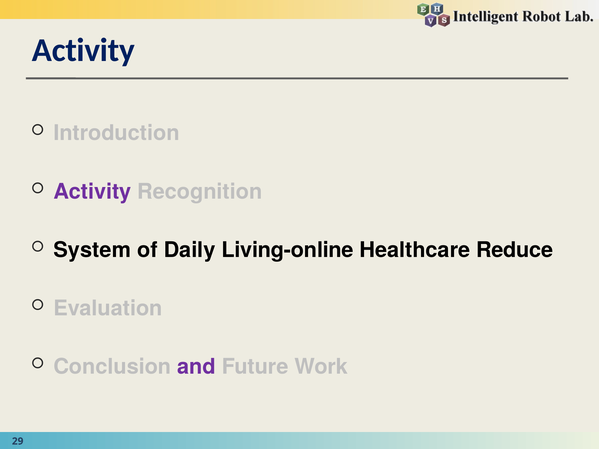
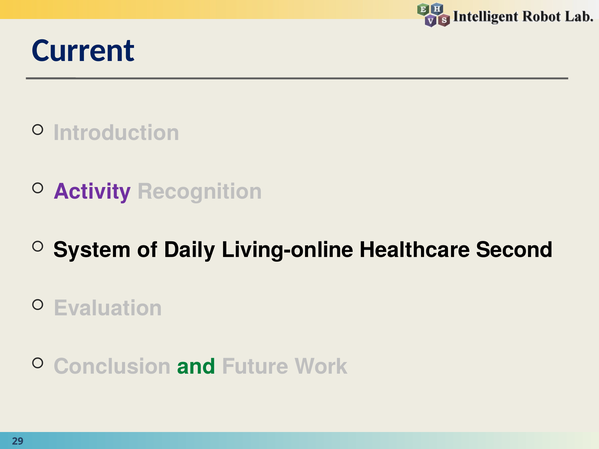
Activity at (83, 50): Activity -> Current
Reduce: Reduce -> Second
and colour: purple -> green
